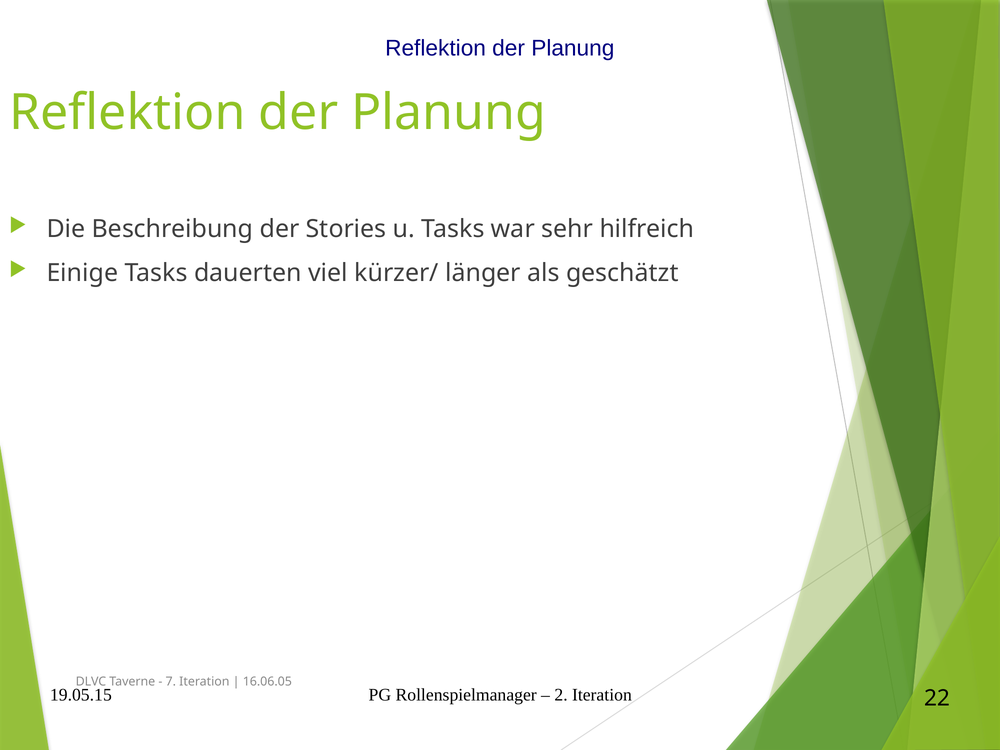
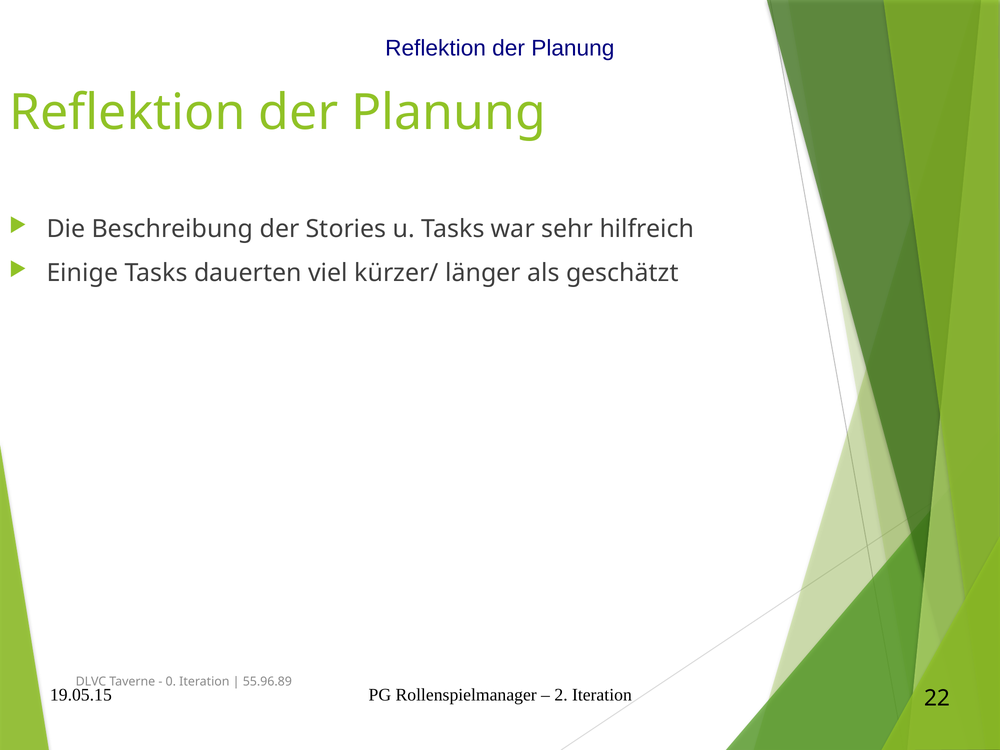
7: 7 -> 0
16.06.05: 16.06.05 -> 55.96.89
